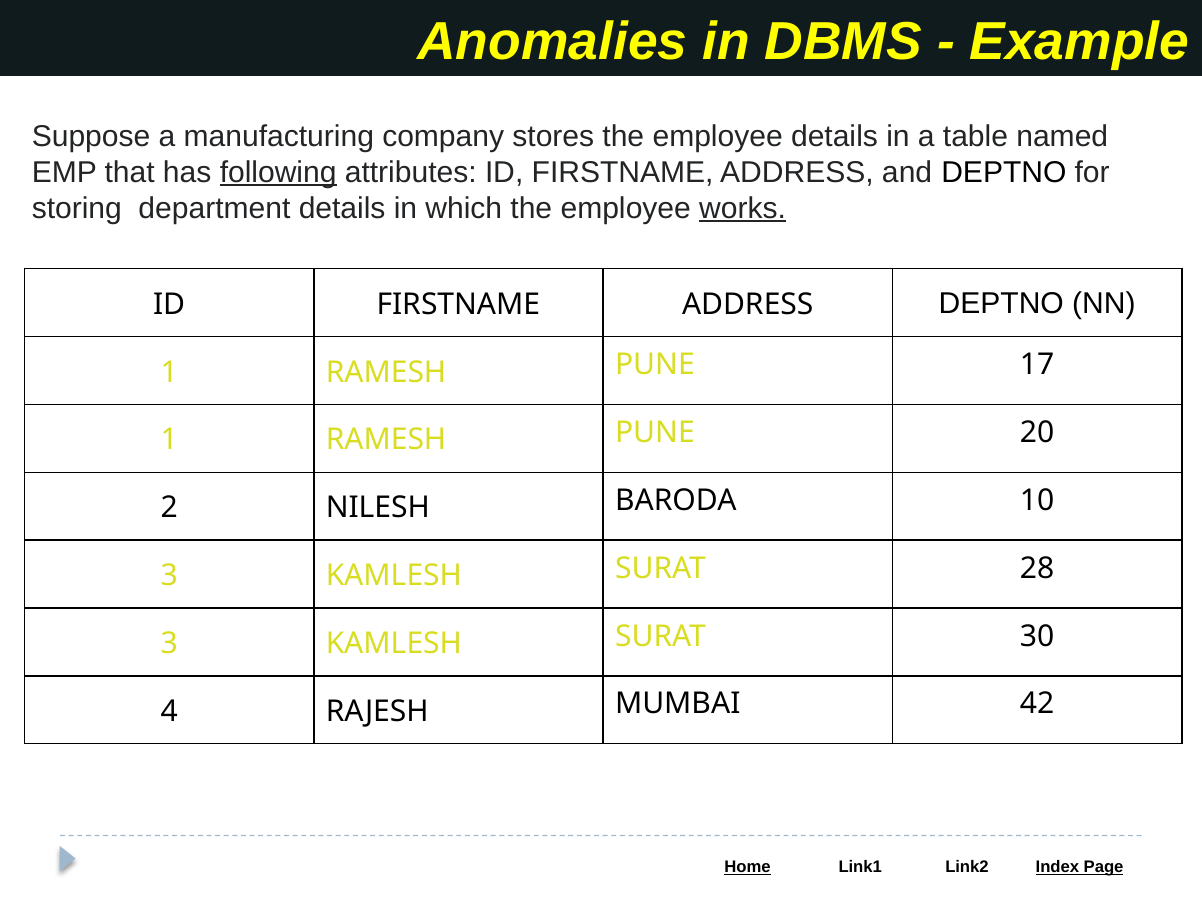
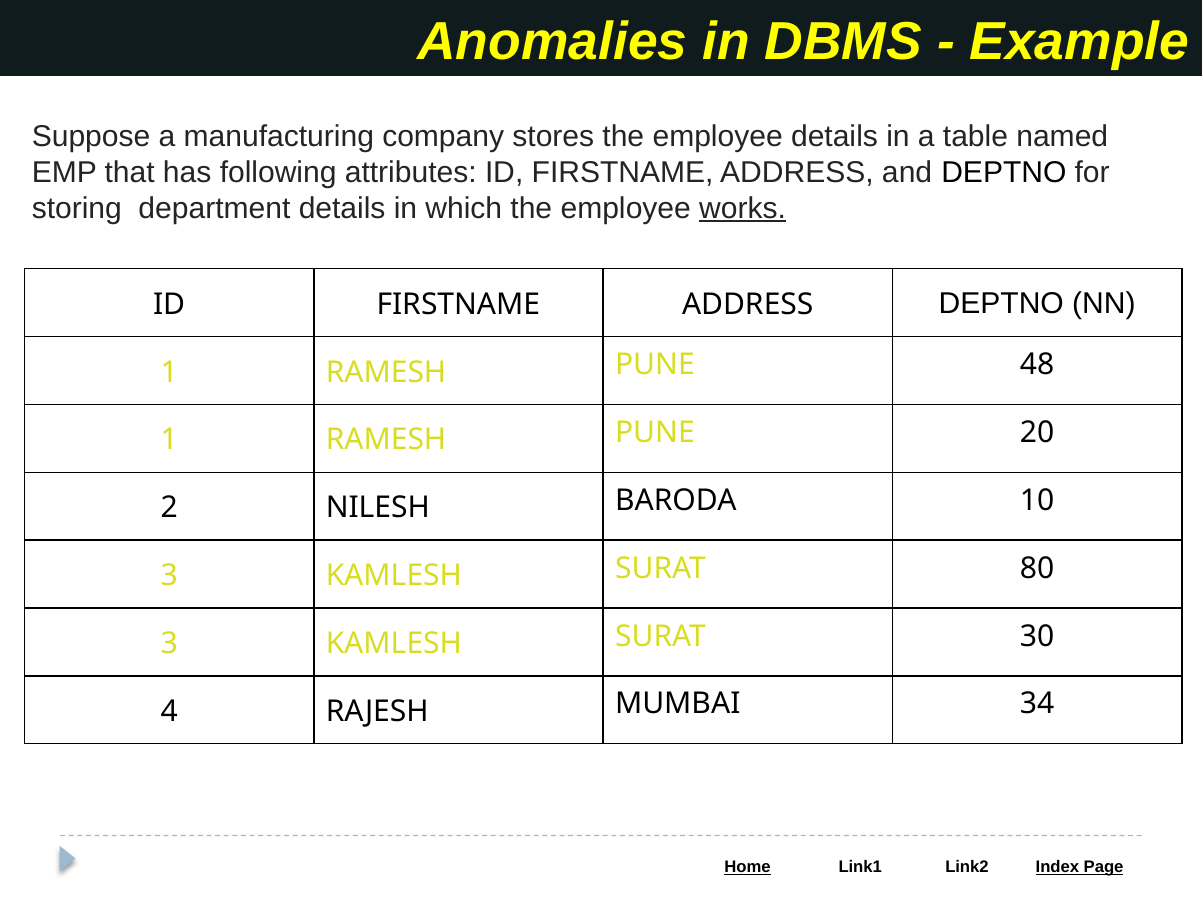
following underline: present -> none
17: 17 -> 48
28: 28 -> 80
42: 42 -> 34
